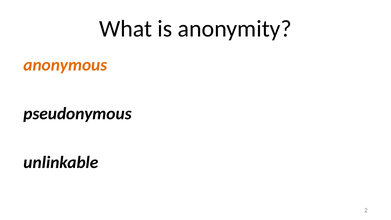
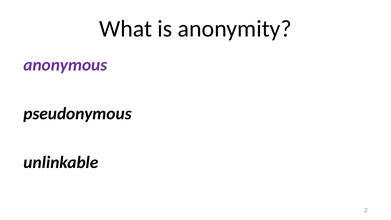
anonymous colour: orange -> purple
